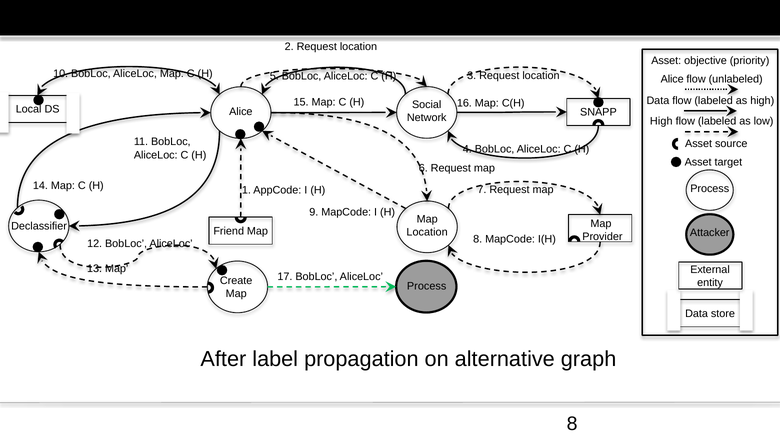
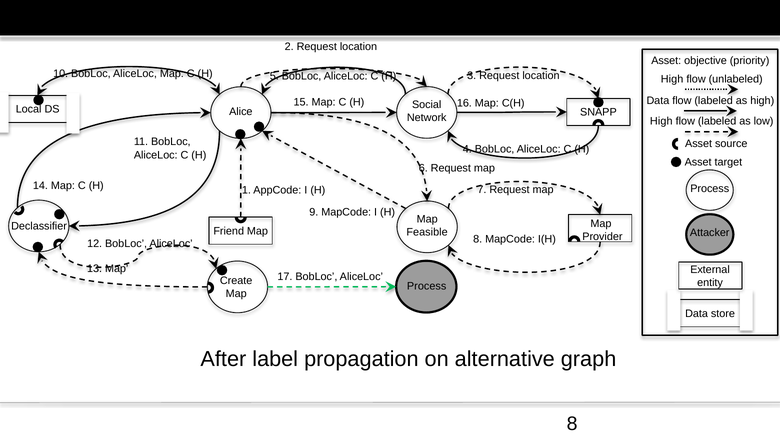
Alice at (672, 79): Alice -> High
Location at (427, 232): Location -> Feasible
